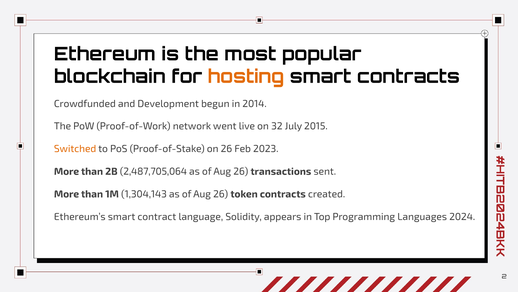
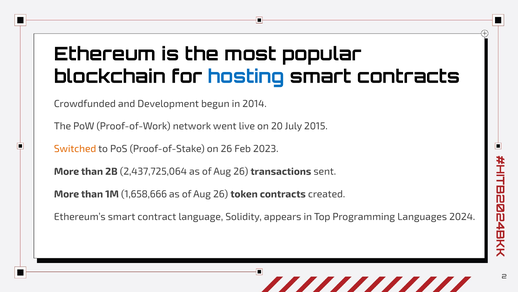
hosting colour: orange -> blue
32: 32 -> 20
2,487,705,064: 2,487,705,064 -> 2,437,725,064
1,304,143: 1,304,143 -> 1,658,666
